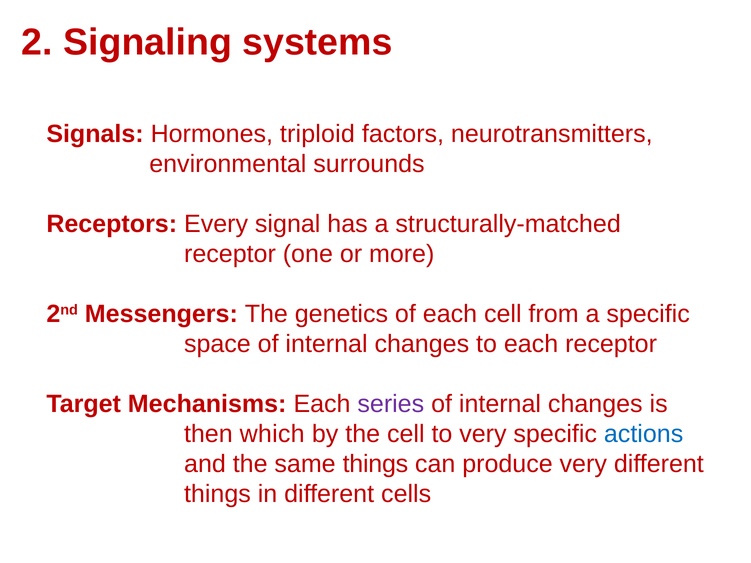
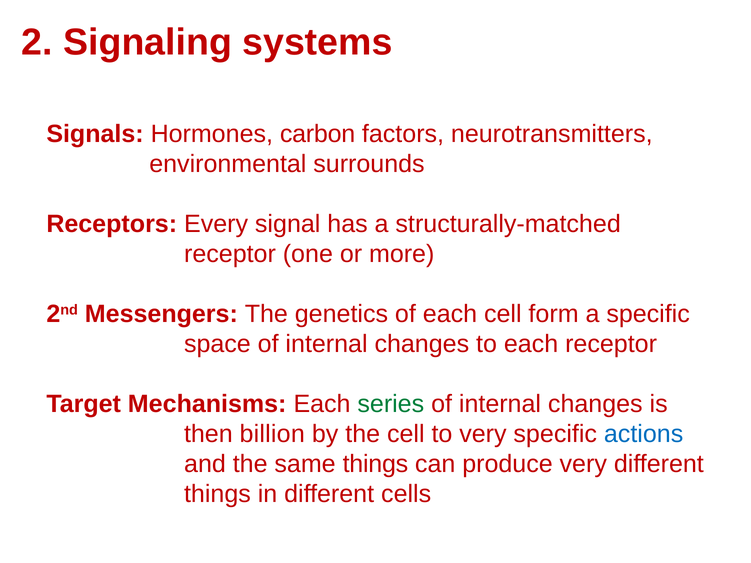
triploid: triploid -> carbon
from: from -> form
series colour: purple -> green
which: which -> billion
